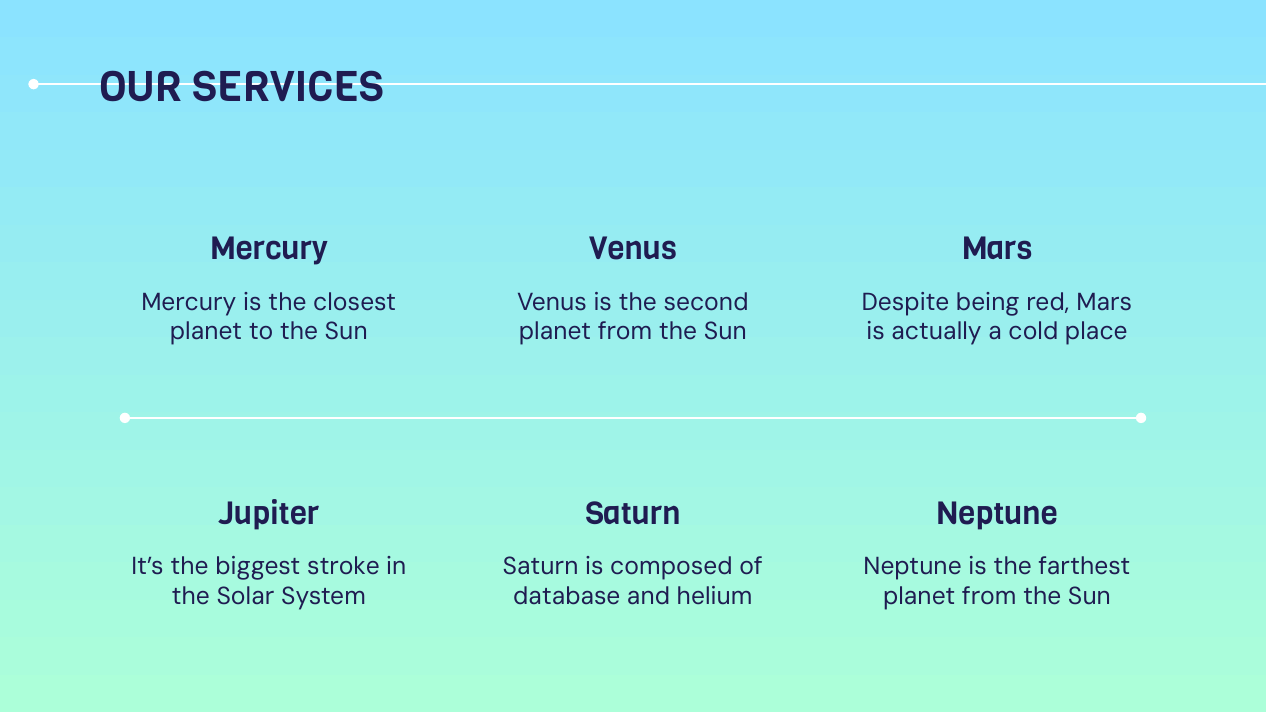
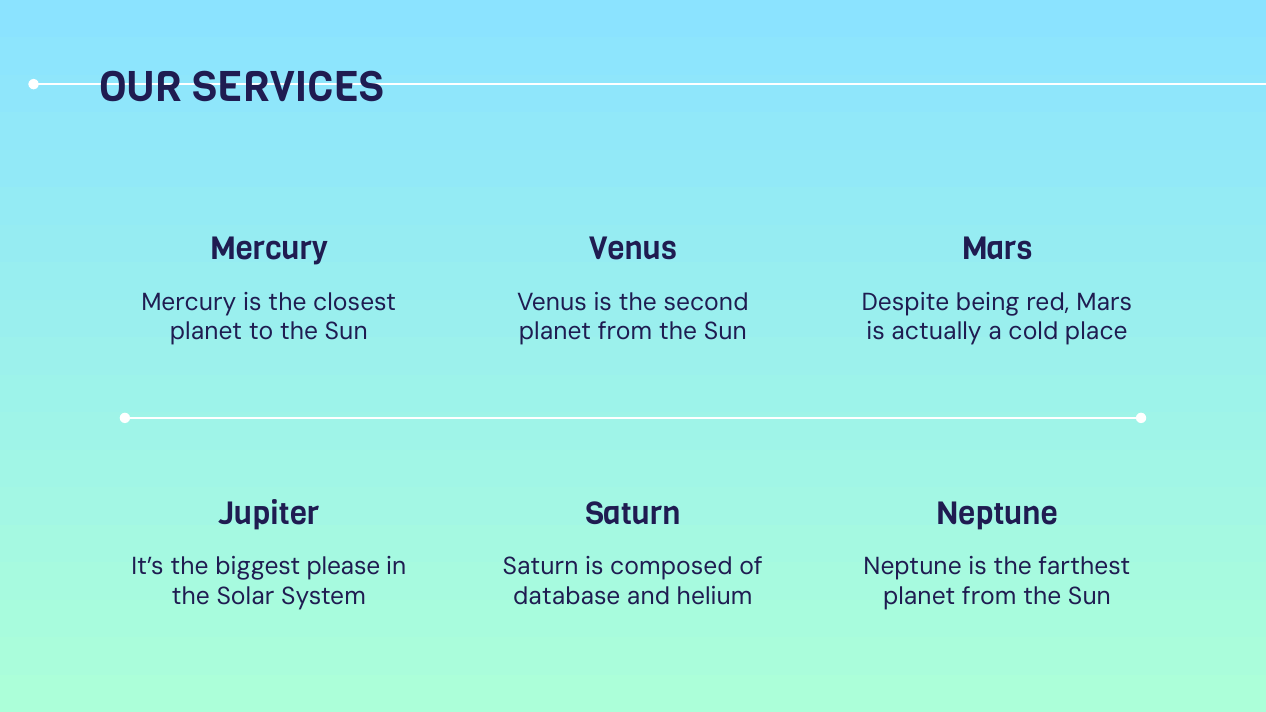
stroke: stroke -> please
